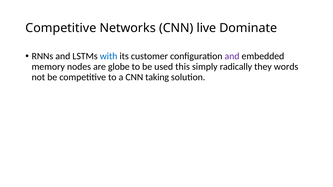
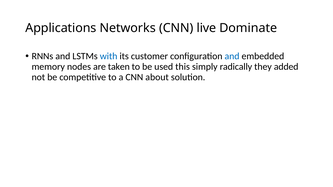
Competitive at (61, 28): Competitive -> Applications
and at (232, 56) colour: purple -> blue
globe: globe -> taken
words: words -> added
taking: taking -> about
